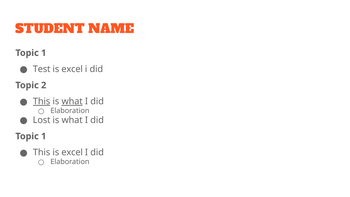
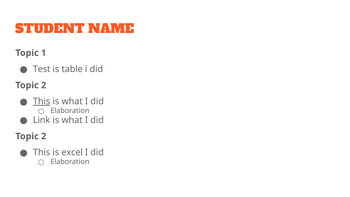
excel at (72, 69): excel -> table
what at (72, 101) underline: present -> none
Lost: Lost -> Link
1 at (44, 136): 1 -> 2
